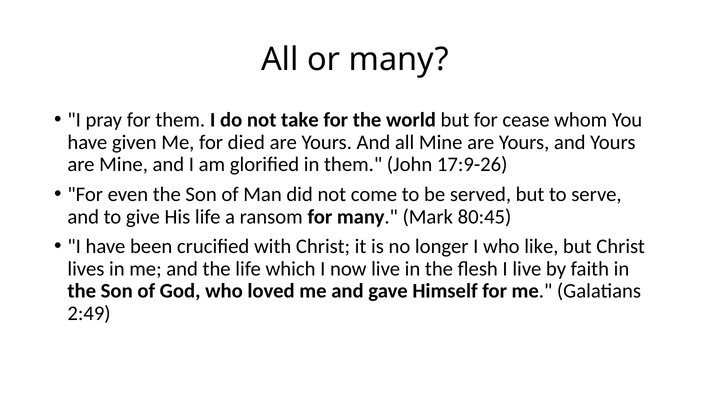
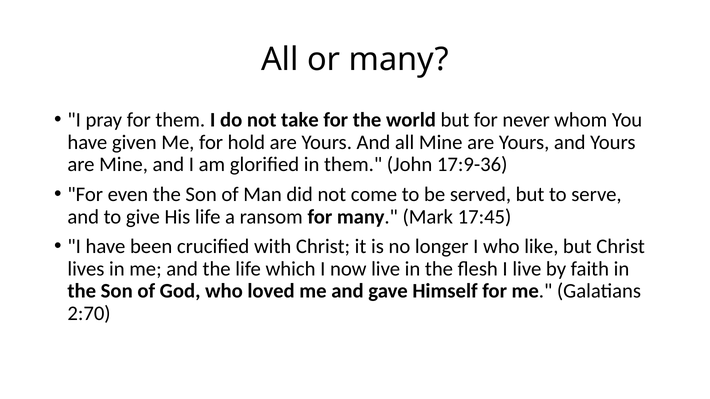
cease: cease -> never
died: died -> hold
17:9-26: 17:9-26 -> 17:9-36
80:45: 80:45 -> 17:45
2:49: 2:49 -> 2:70
